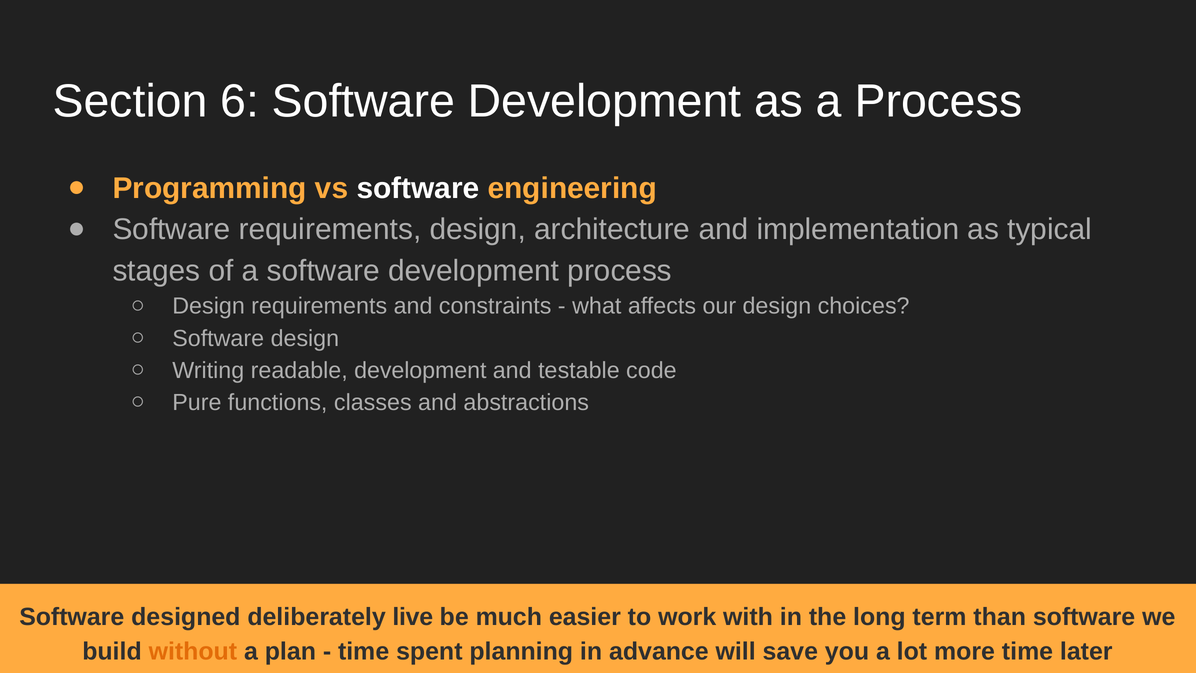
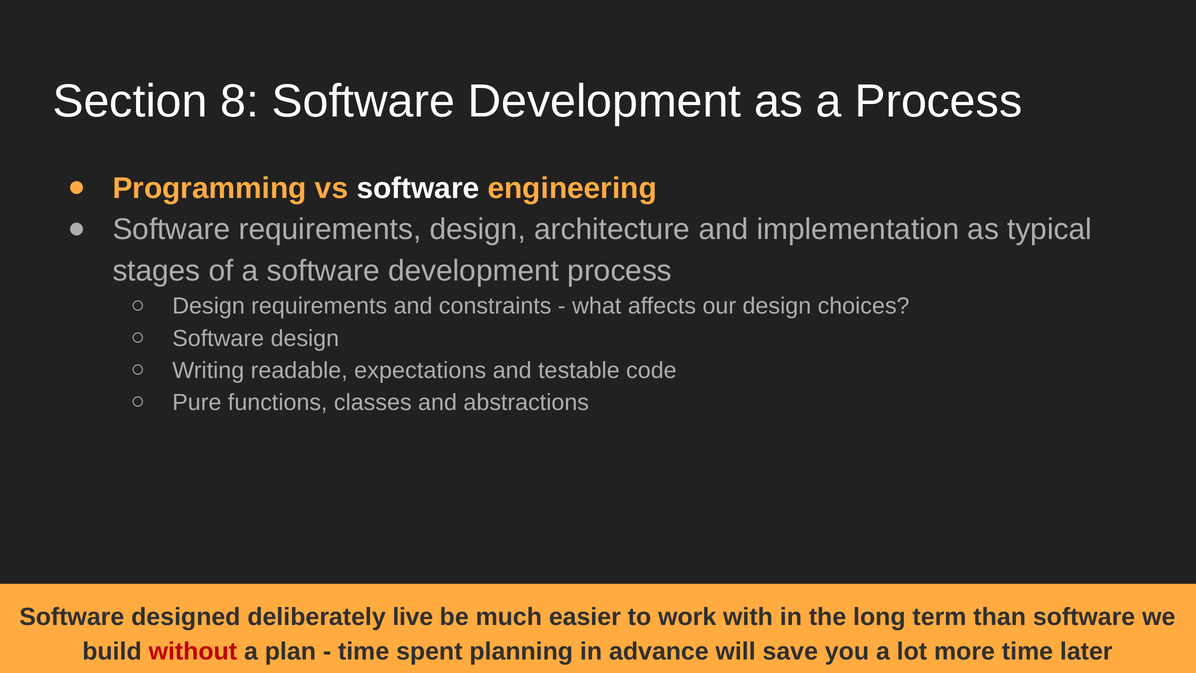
6: 6 -> 8
readable development: development -> expectations
without colour: orange -> red
